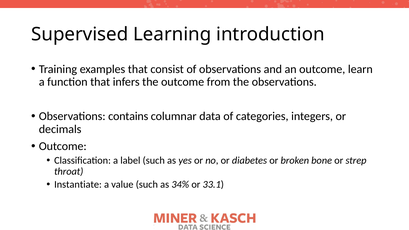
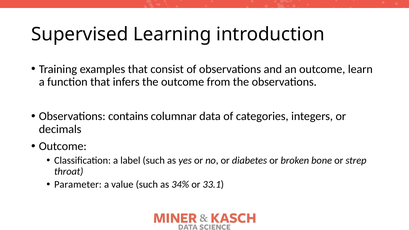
Instantiate: Instantiate -> Parameter
